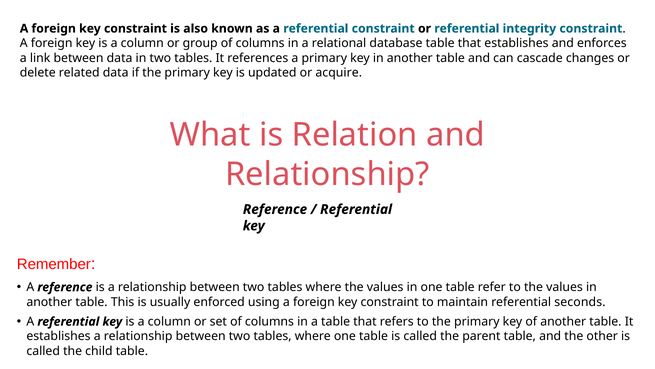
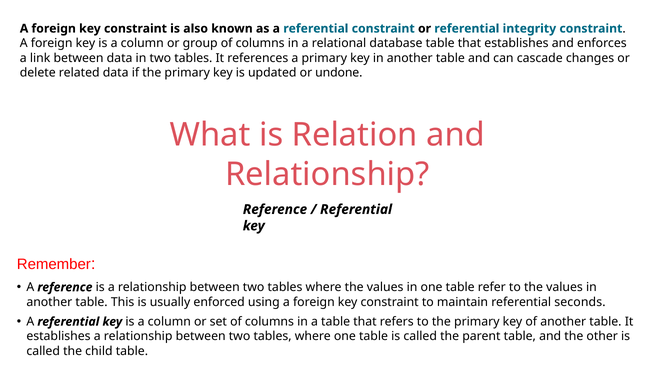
acquire: acquire -> undone
